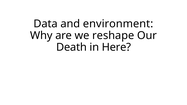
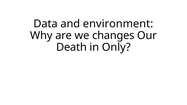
reshape: reshape -> changes
Here: Here -> Only
